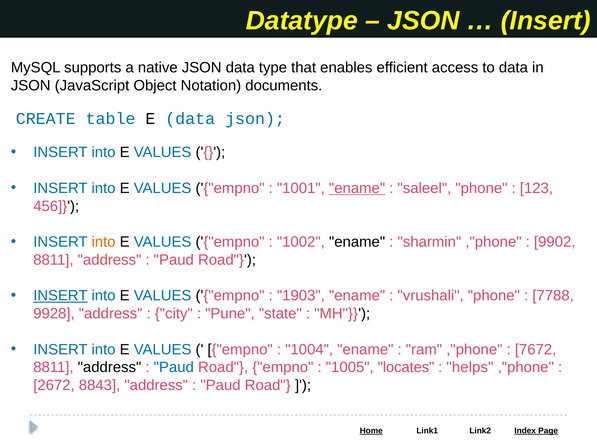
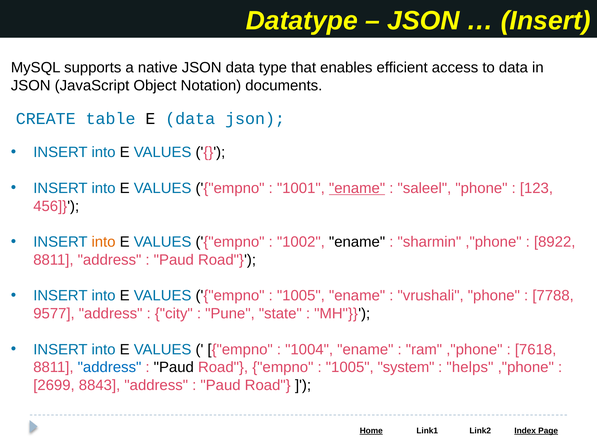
9902: 9902 -> 8922
INSERT at (60, 296) underline: present -> none
1903 at (301, 296): 1903 -> 1005
9928: 9928 -> 9577
7672: 7672 -> 7618
address at (110, 367) colour: black -> blue
Paud at (174, 367) colour: blue -> black
locates: locates -> system
2672: 2672 -> 2699
